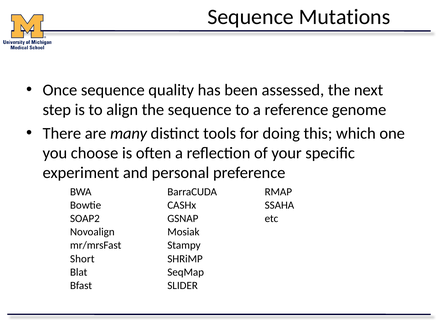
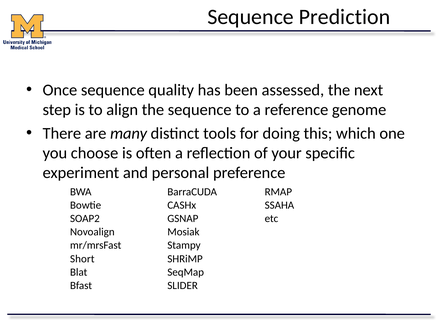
Mutations: Mutations -> Prediction
